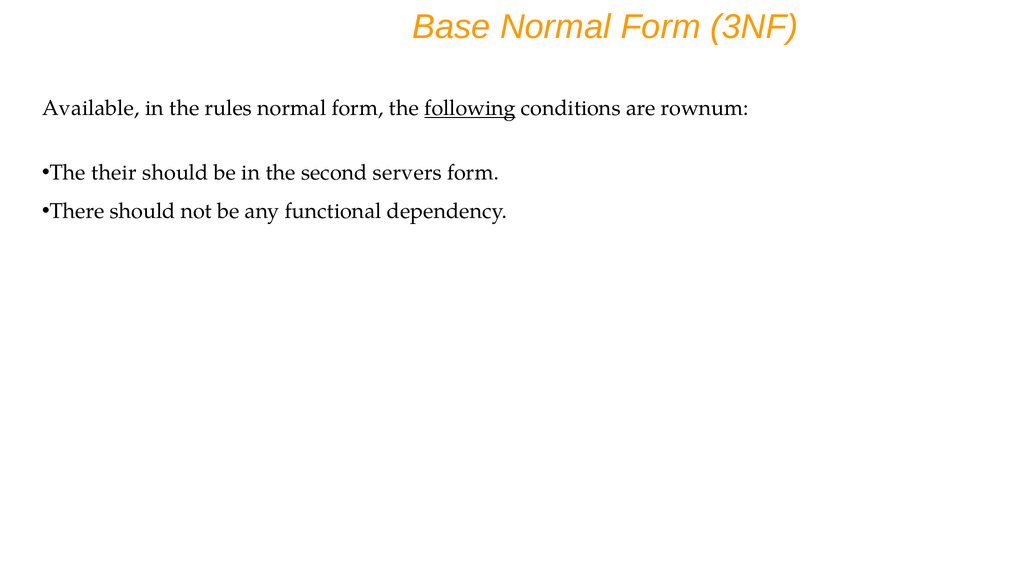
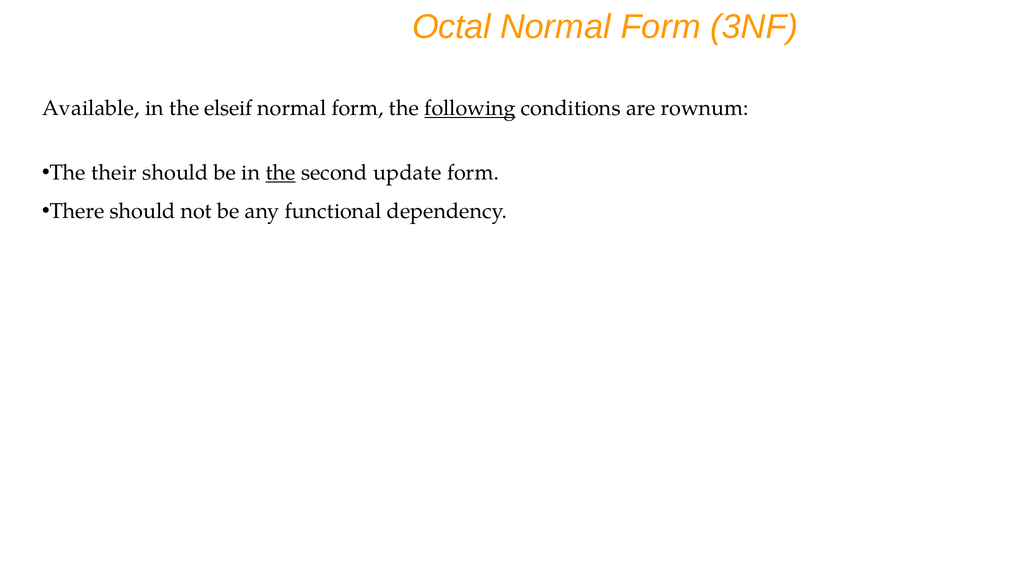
Base: Base -> Octal
rules: rules -> elseif
the at (281, 173) underline: none -> present
servers: servers -> update
